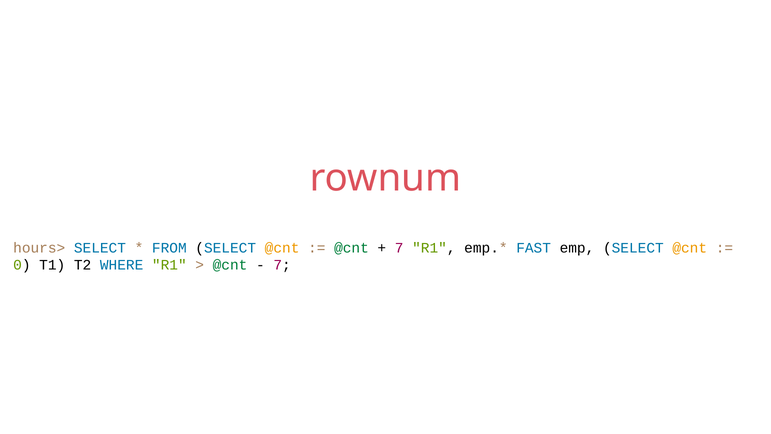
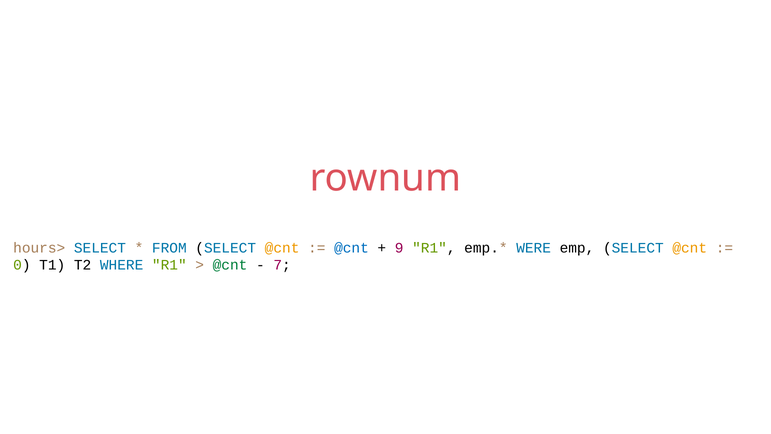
@cnt at (351, 248) colour: green -> blue
7 at (399, 248): 7 -> 9
FAST: FAST -> WERE
